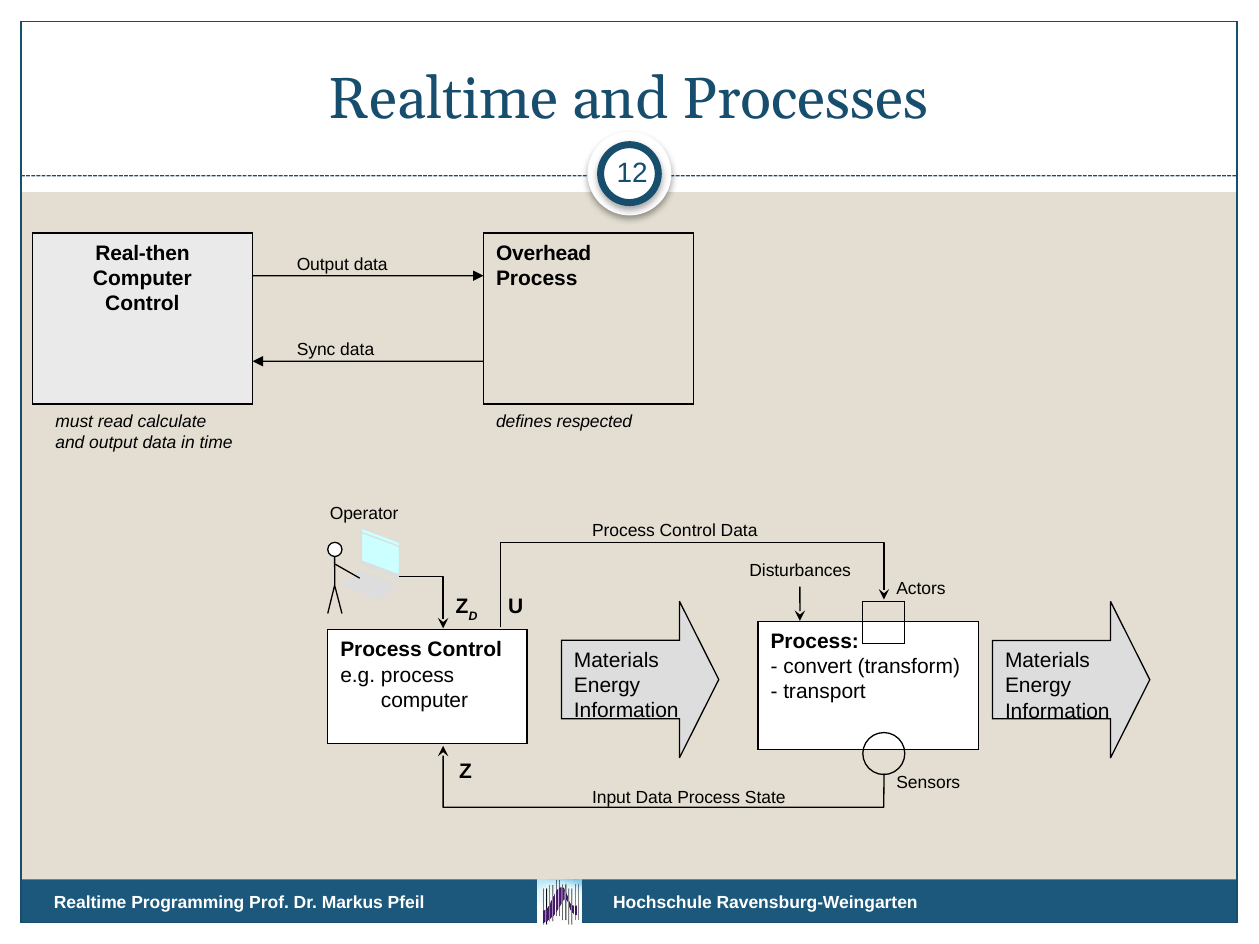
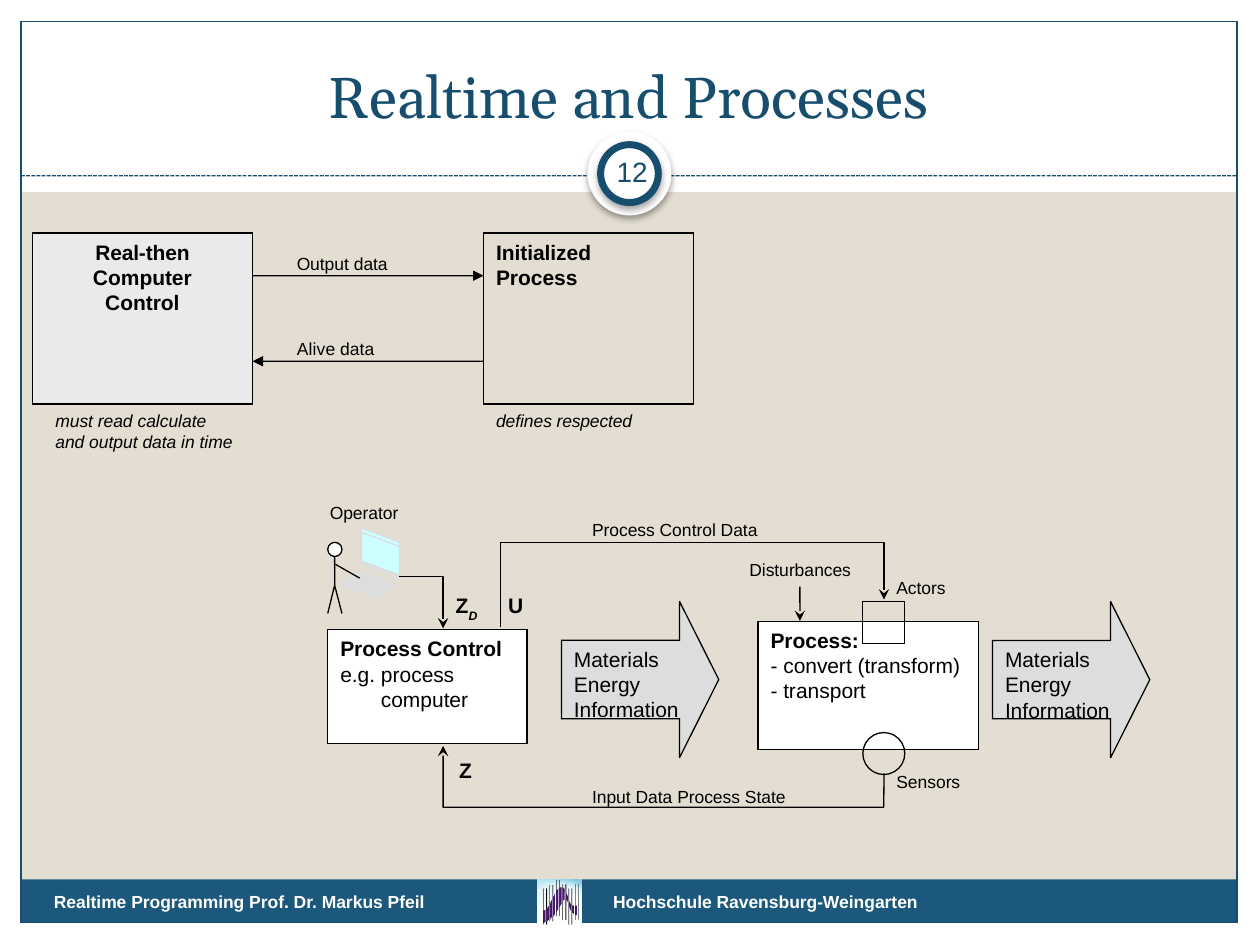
Overhead: Overhead -> Initialized
Sync: Sync -> Alive
